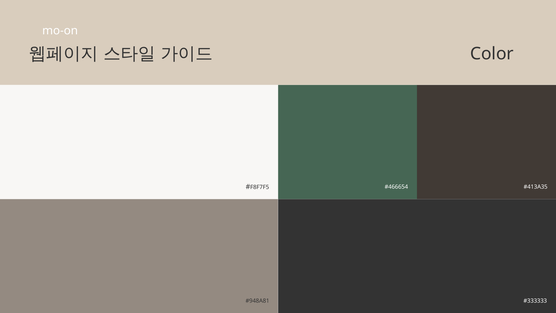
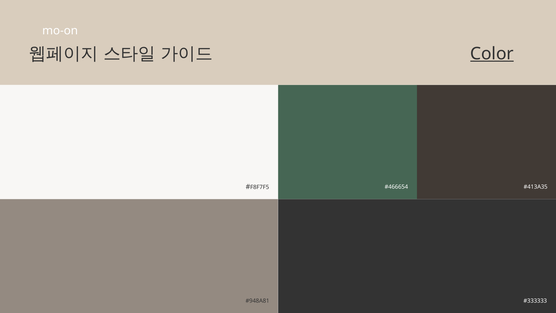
Color underline: none -> present
